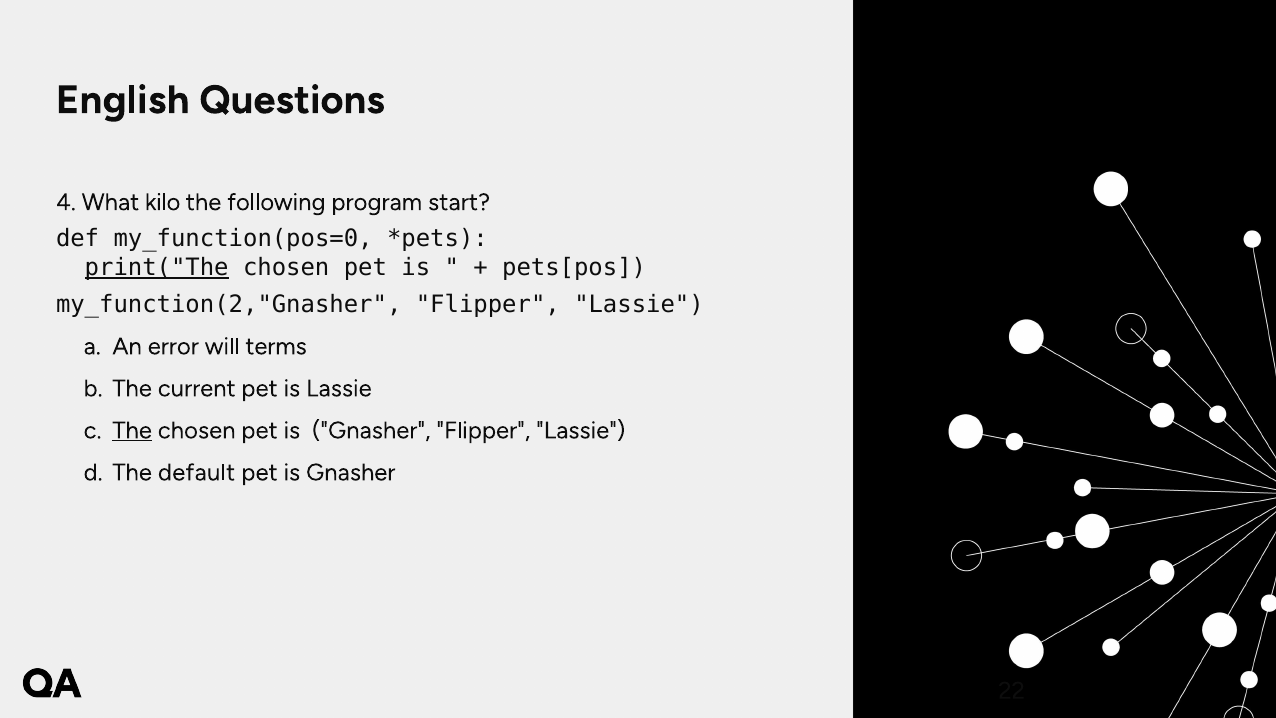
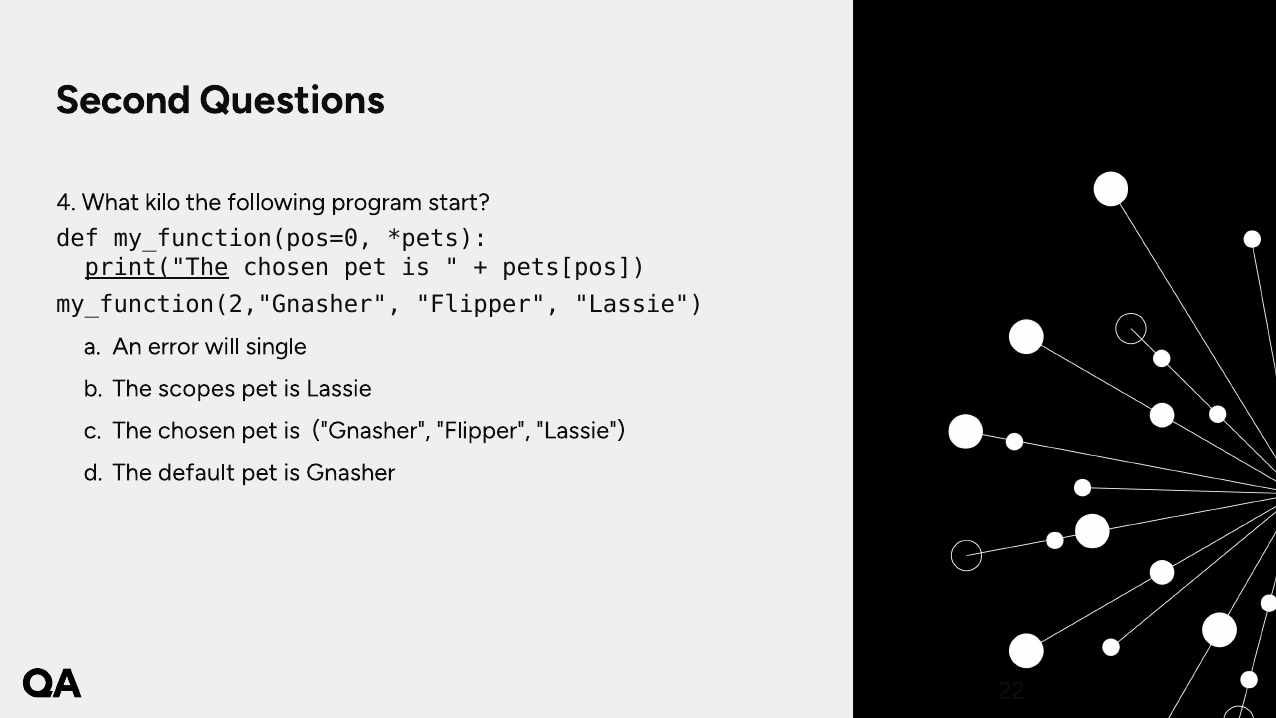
English: English -> Second
terms: terms -> single
current: current -> scopes
The at (132, 430) underline: present -> none
